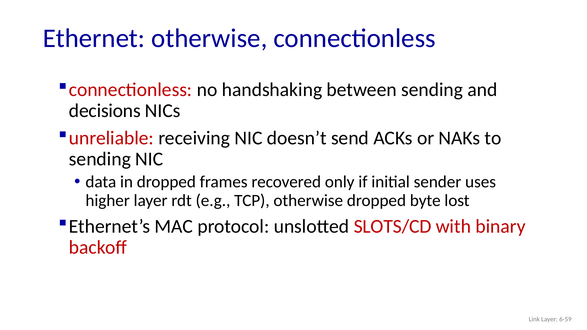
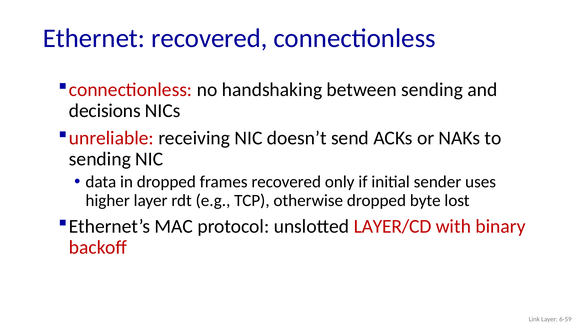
Ethernet otherwise: otherwise -> recovered
SLOTS/CD: SLOTS/CD -> LAYER/CD
